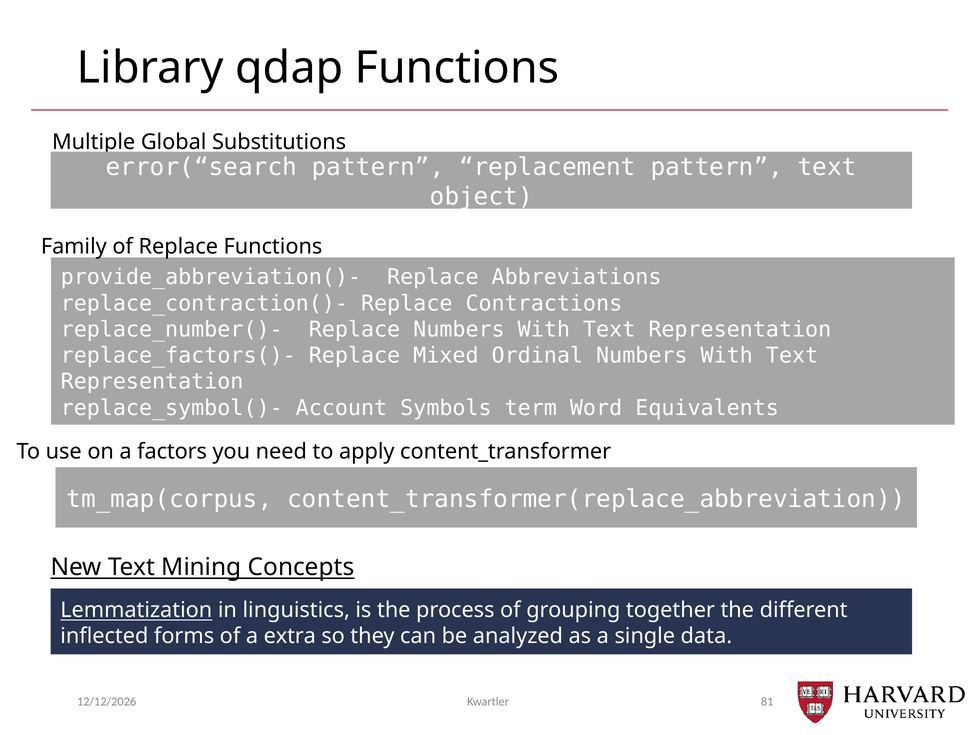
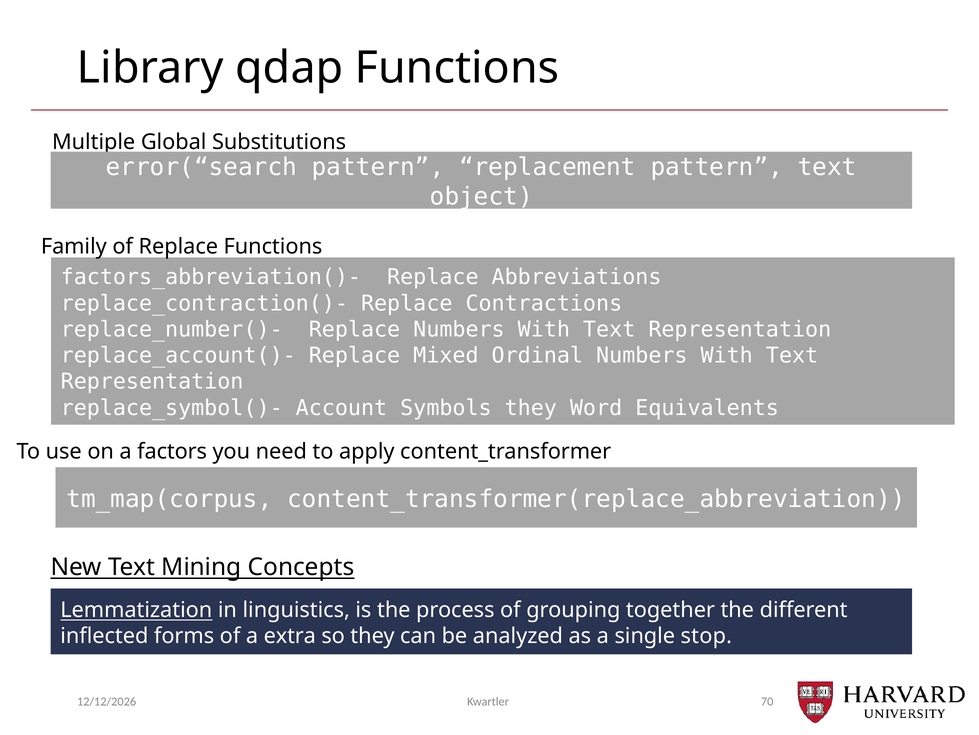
provide_abbreviation()-: provide_abbreviation()- -> factors_abbreviation()-
replace_factors()-: replace_factors()- -> replace_account()-
Symbols term: term -> they
data: data -> stop
81: 81 -> 70
